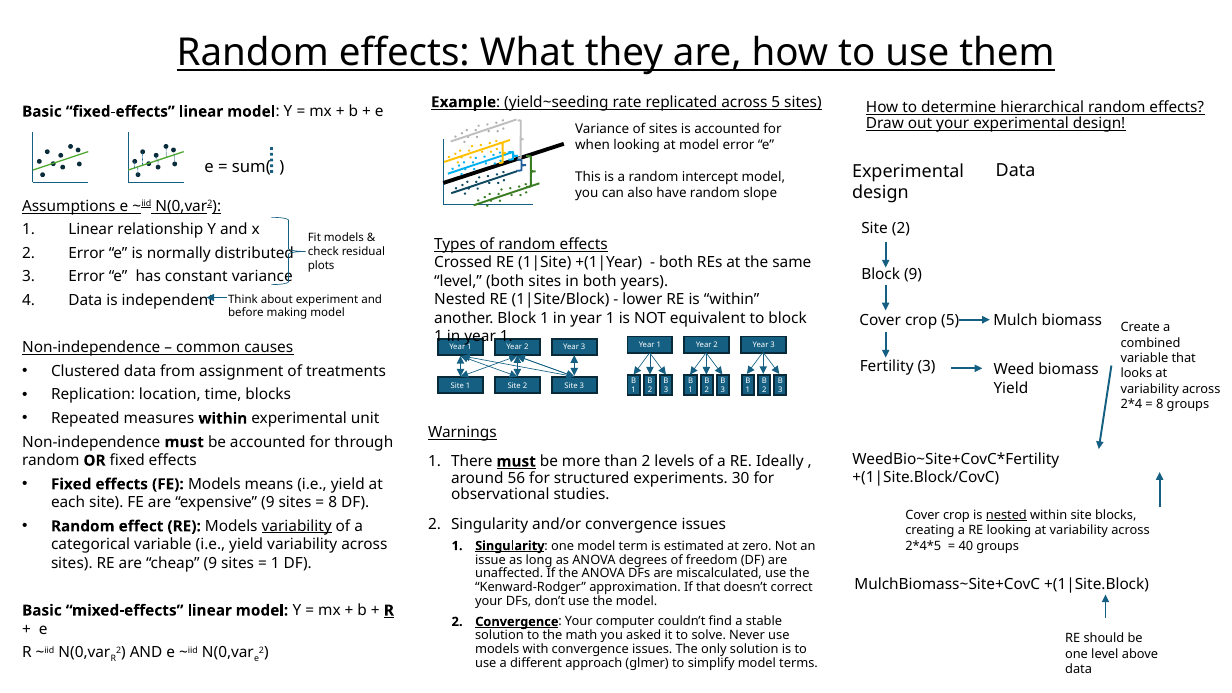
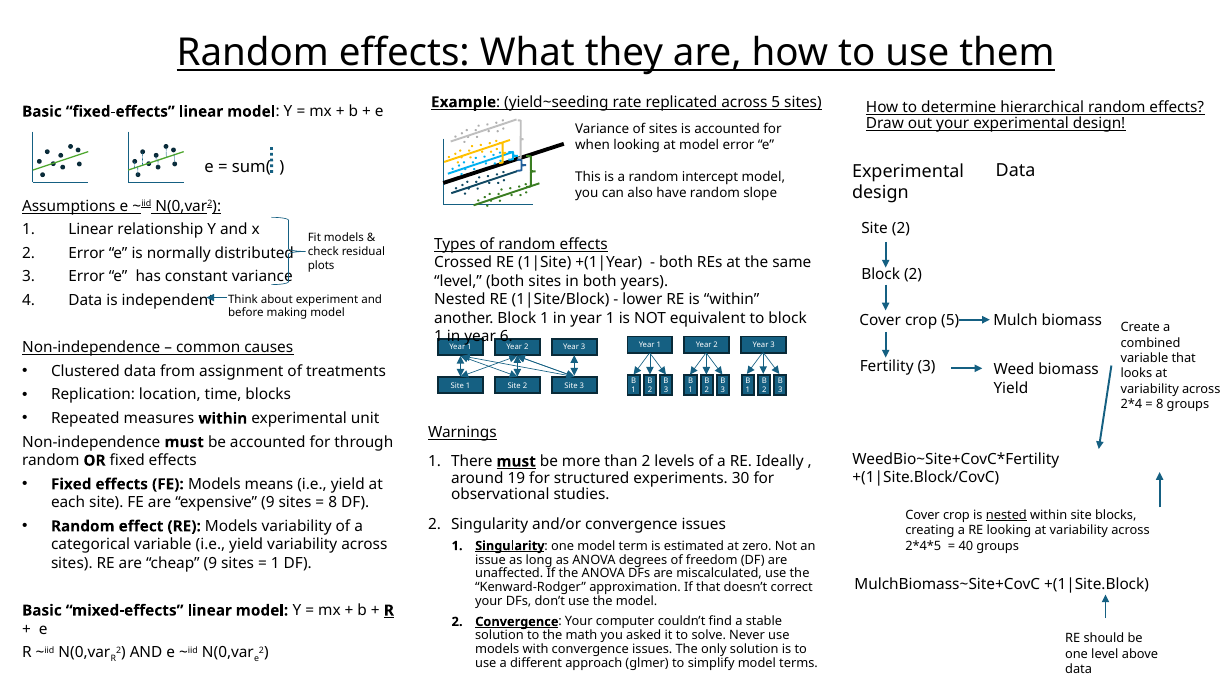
Block 9: 9 -> 2
1 at (506, 337): 1 -> 6
56: 56 -> 19
variability at (297, 526) underline: present -> none
